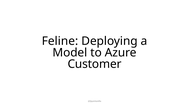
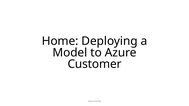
Feline: Feline -> Home
